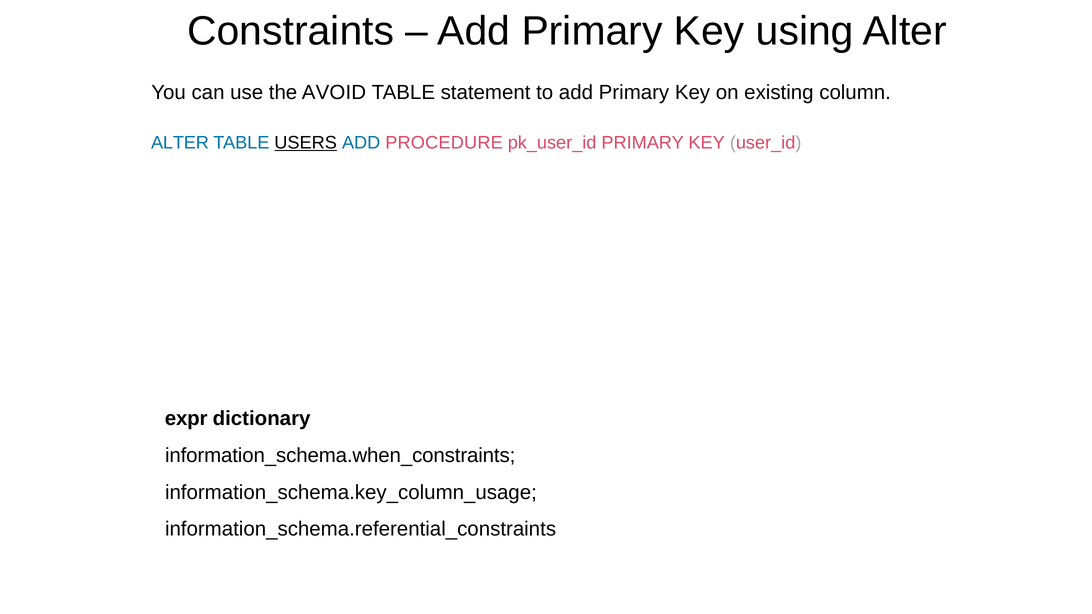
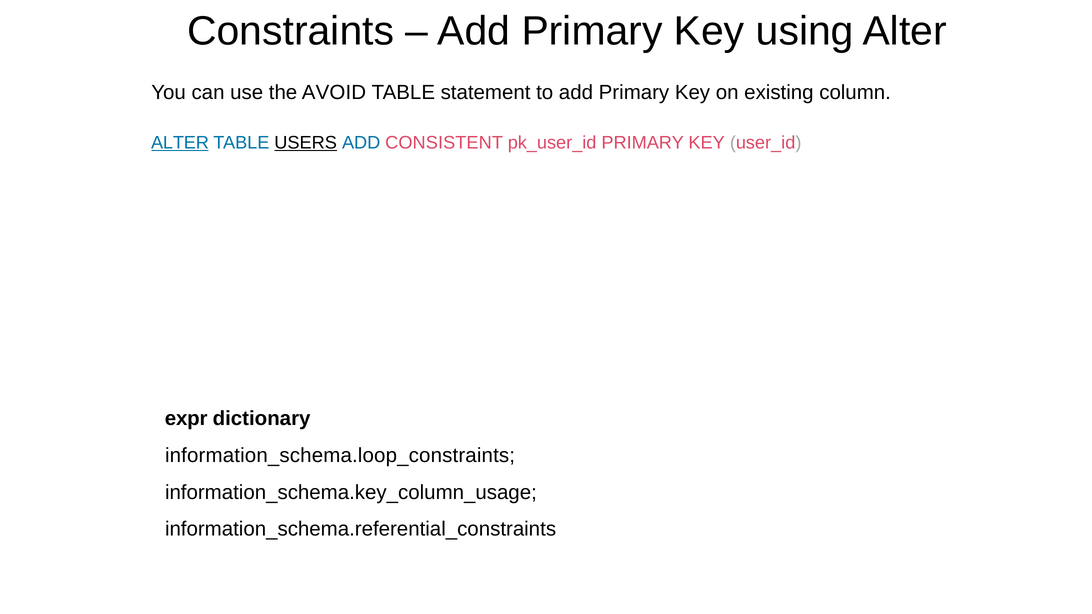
ALTER at (180, 143) underline: none -> present
PROCEDURE: PROCEDURE -> CONSISTENT
information_schema.when_constraints: information_schema.when_constraints -> information_schema.loop_constraints
